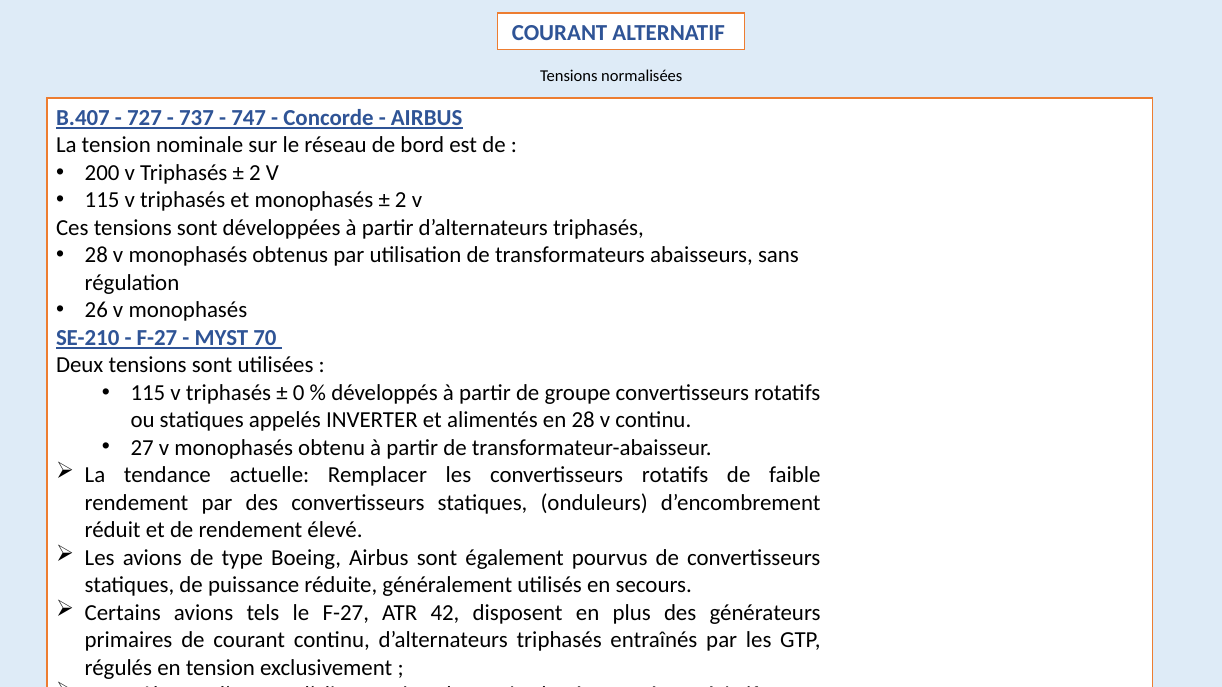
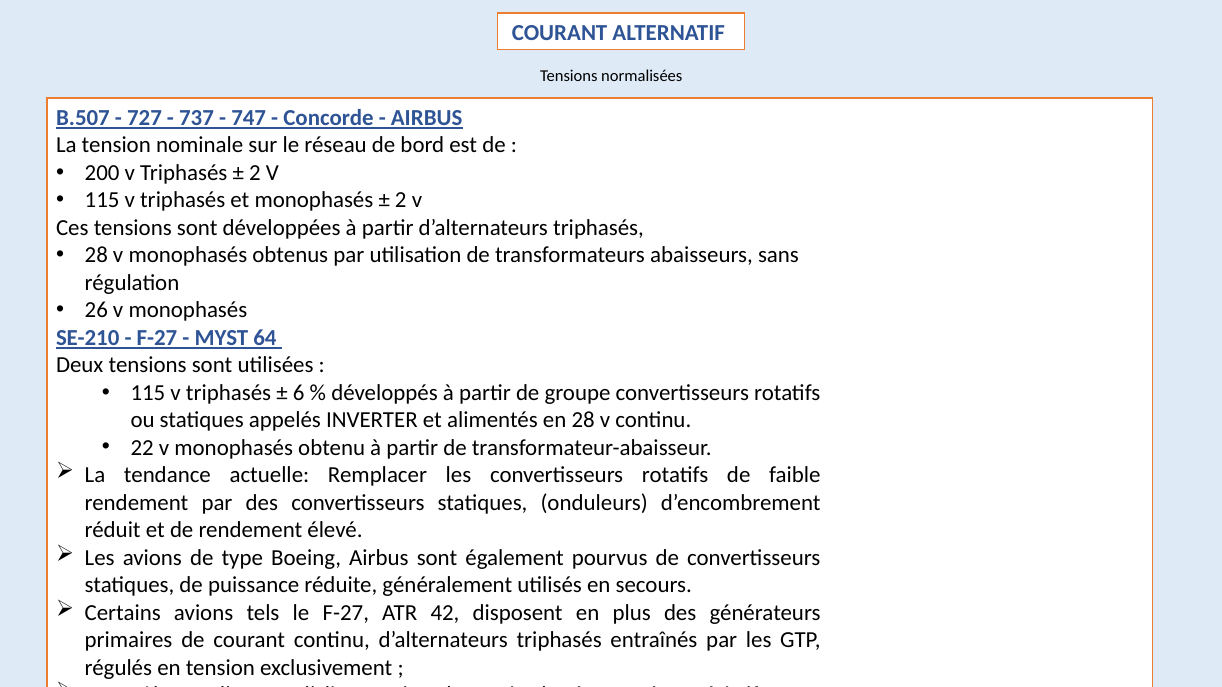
B.407: B.407 -> B.507
70: 70 -> 64
0: 0 -> 6
27: 27 -> 22
